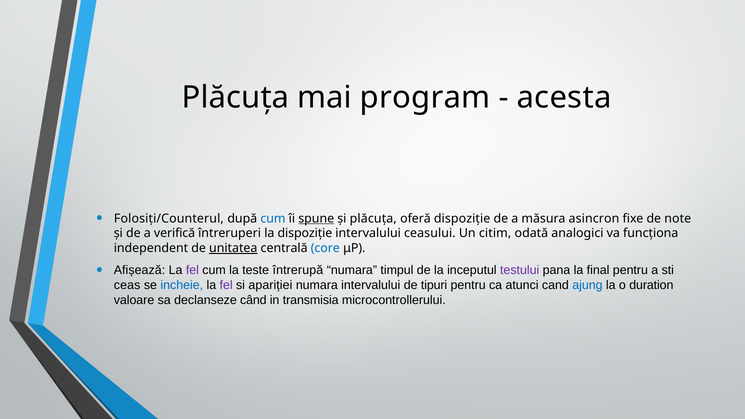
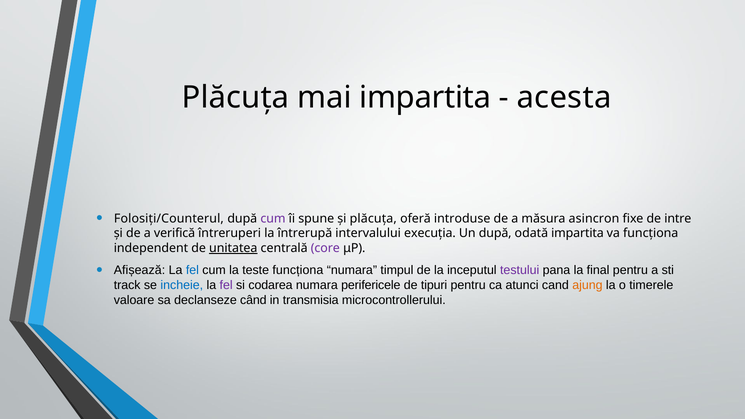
mai program: program -> impartita
cum at (273, 219) colour: blue -> purple
spune underline: present -> none
oferă dispoziție: dispoziție -> introduse
note: note -> intre
la dispoziție: dispoziție -> întrerupă
ceasului: ceasului -> execuția
Un citim: citim -> după
odată analogici: analogici -> impartita
core colour: blue -> purple
fel at (192, 270) colour: purple -> blue
teste întrerupă: întrerupă -> funcționa
ceas: ceas -> track
apariției: apariției -> codarea
numara intervalului: intervalului -> perifericele
ajung colour: blue -> orange
duration: duration -> timerele
